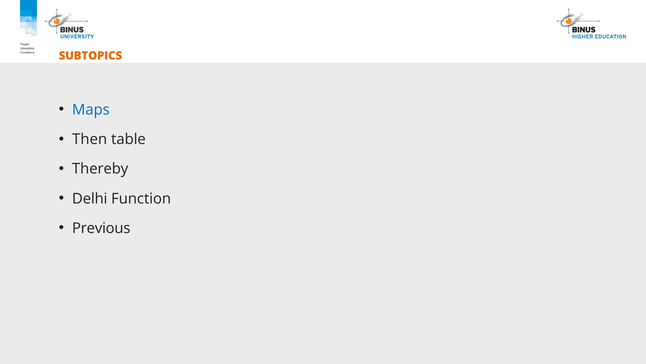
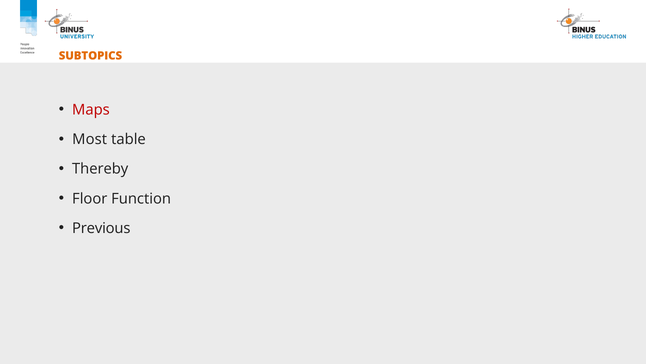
Maps colour: blue -> red
Then: Then -> Most
Delhi: Delhi -> Floor
